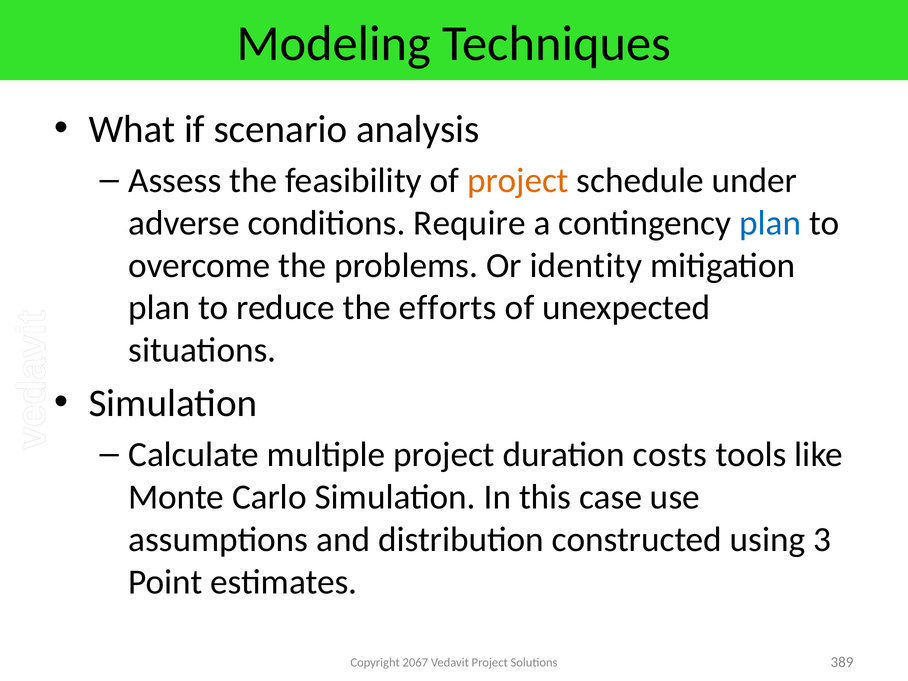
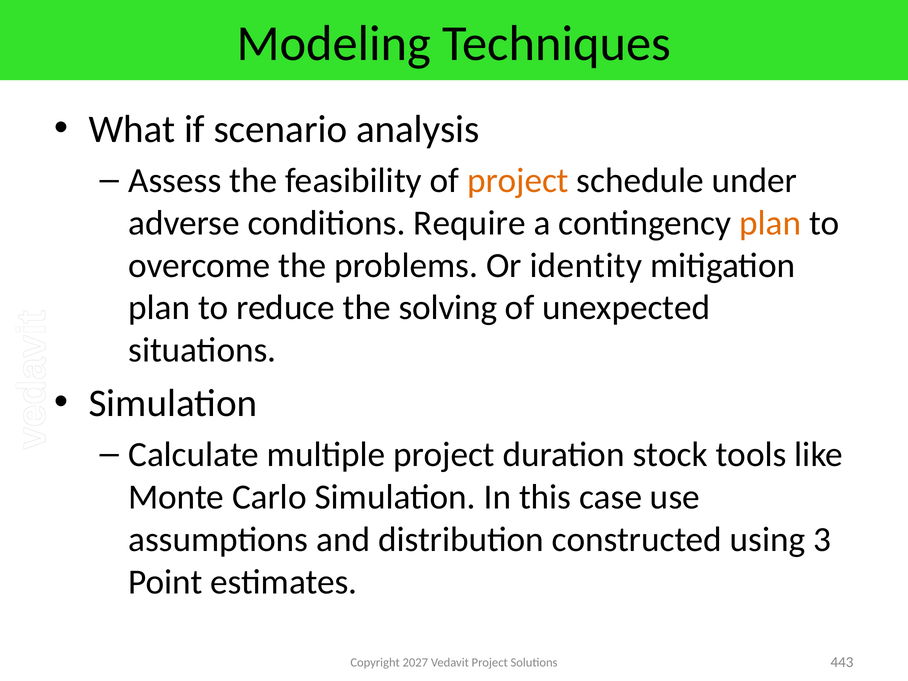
plan at (770, 223) colour: blue -> orange
efforts: efforts -> solving
costs: costs -> stock
2067: 2067 -> 2027
389: 389 -> 443
